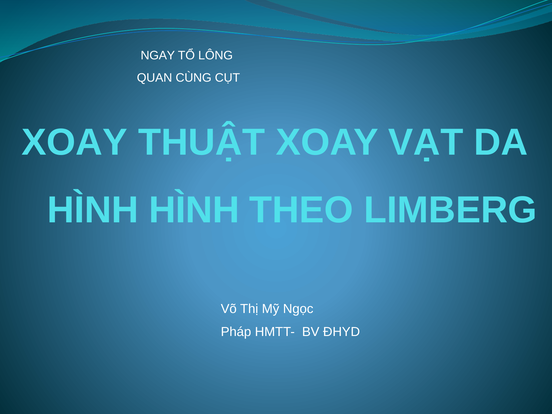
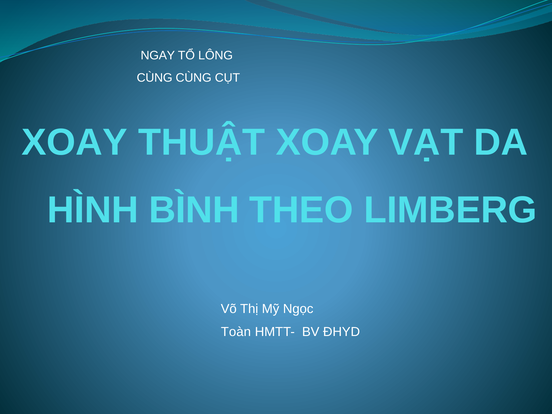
QUAN at (155, 78): QUAN -> CÙNG
HÌNH HÌNH: HÌNH -> BÌNH
Pháp: Pháp -> Toàn
